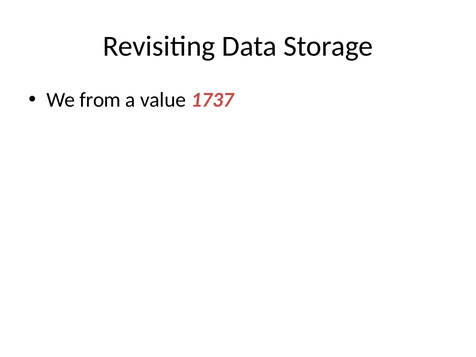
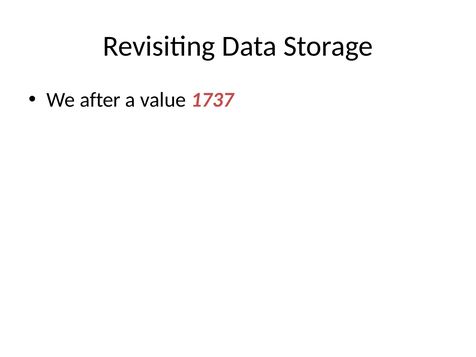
from: from -> after
